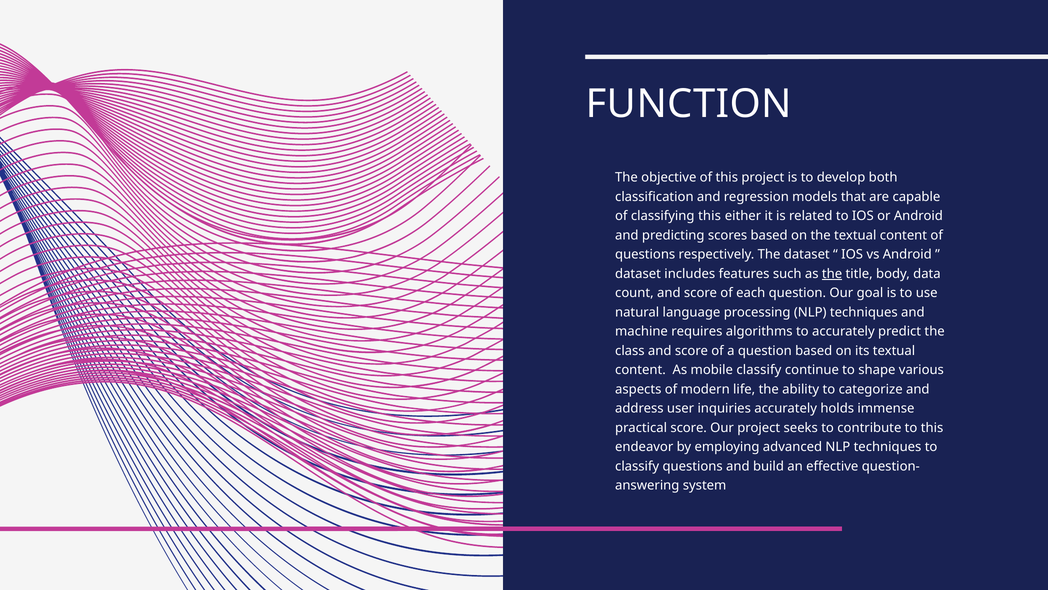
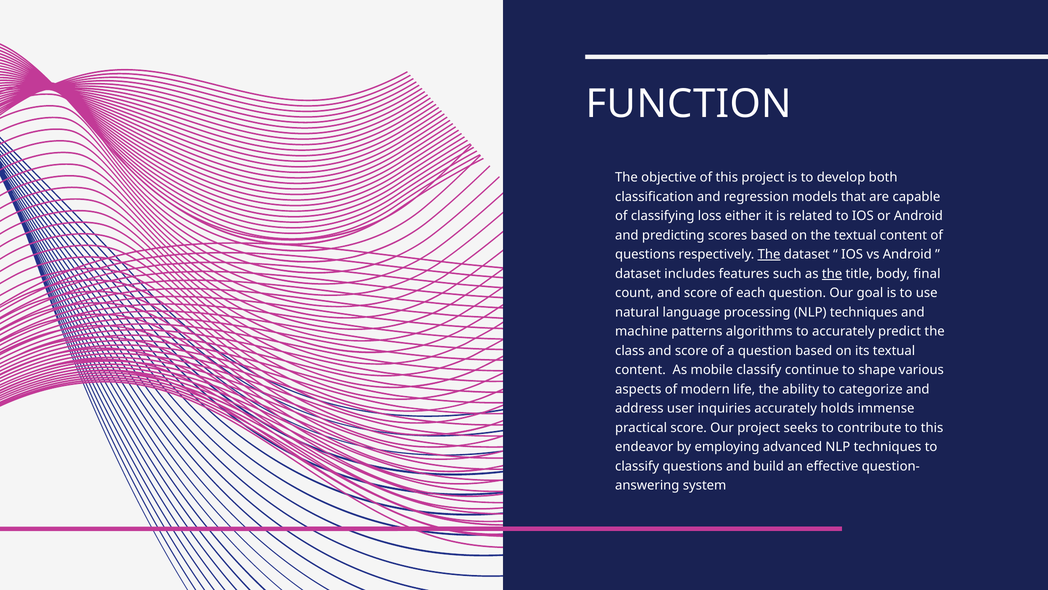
classifying this: this -> loss
The at (769, 254) underline: none -> present
data: data -> final
requires: requires -> patterns
